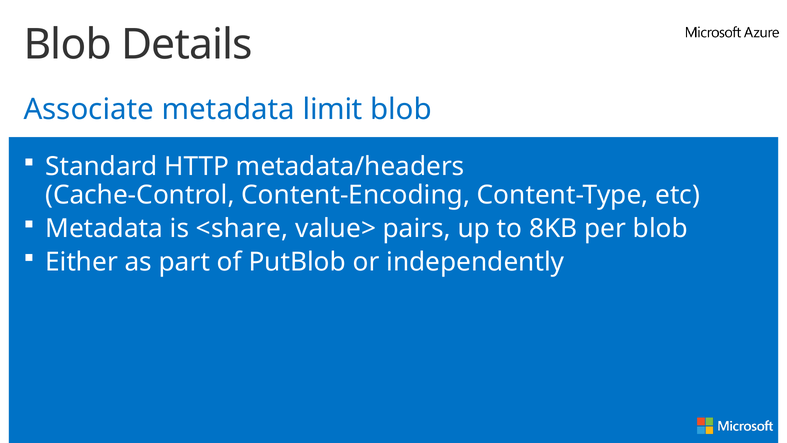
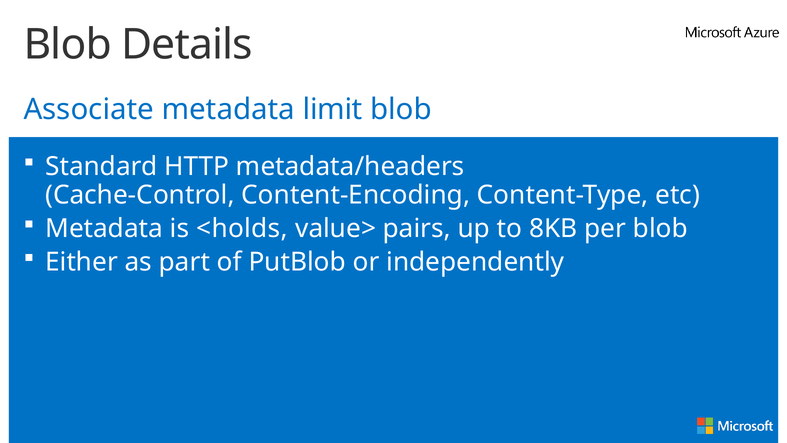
<share: <share -> <holds
